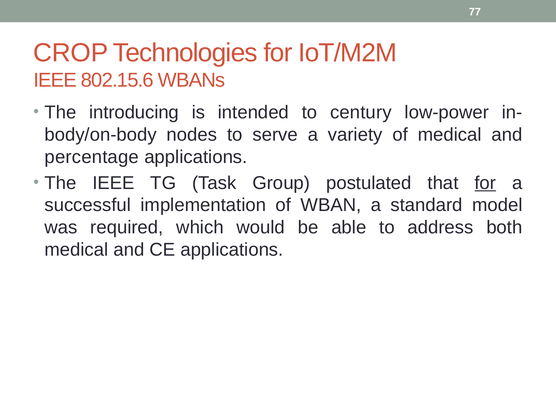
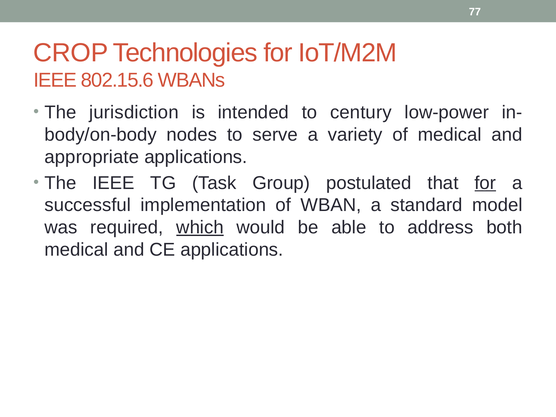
introducing: introducing -> jurisdiction
percentage: percentage -> appropriate
which underline: none -> present
